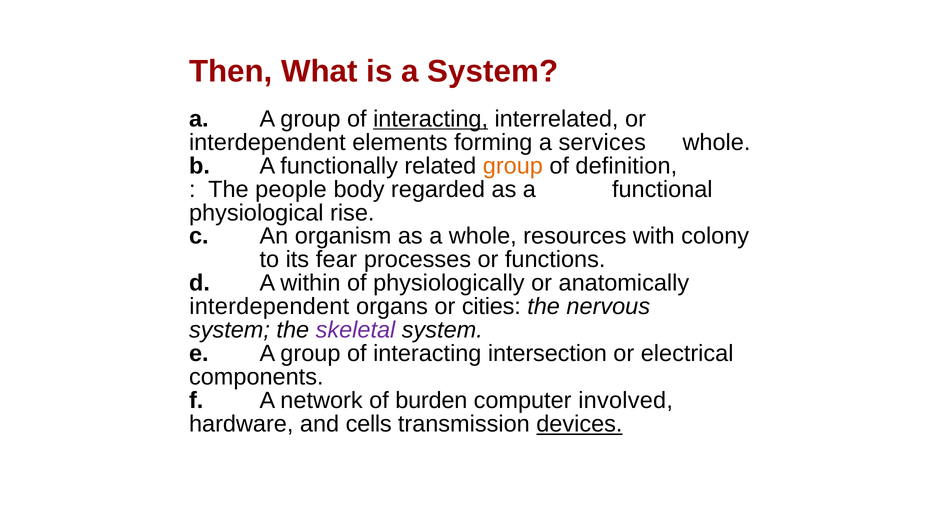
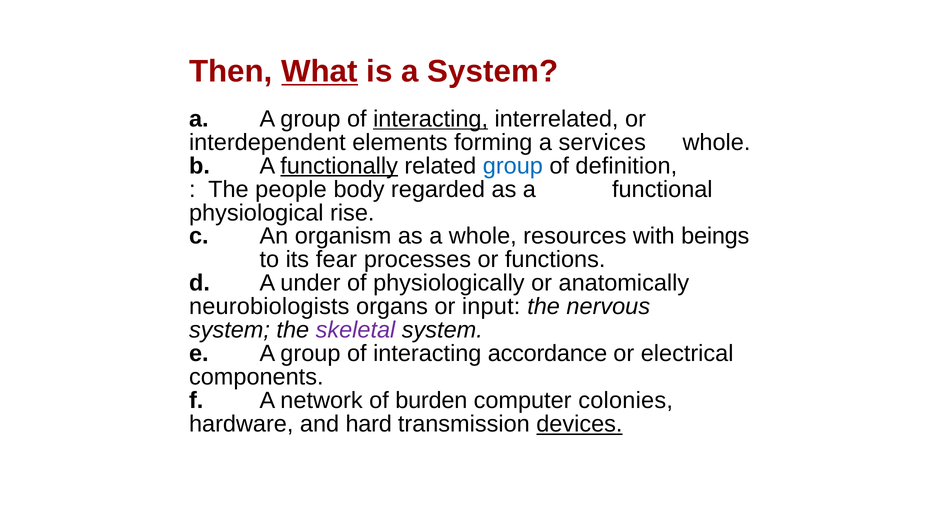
What underline: none -> present
functionally underline: none -> present
group at (513, 166) colour: orange -> blue
colony: colony -> beings
within: within -> under
interdependent at (269, 307): interdependent -> neurobiologists
cities: cities -> input
intersection: intersection -> accordance
involved: involved -> colonies
cells: cells -> hard
